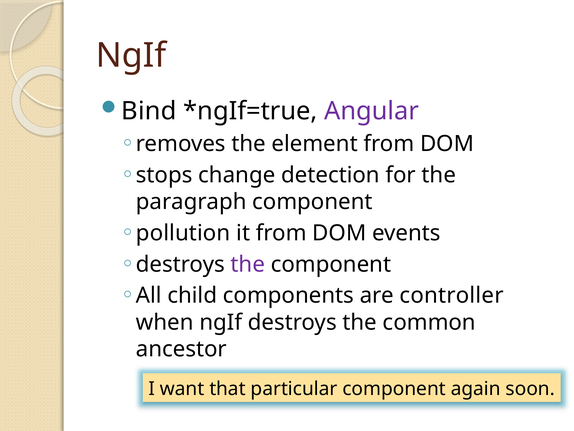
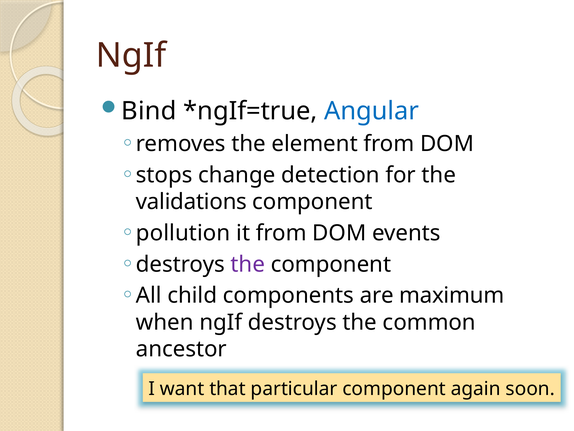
Angular colour: purple -> blue
paragraph: paragraph -> validations
controller: controller -> maximum
